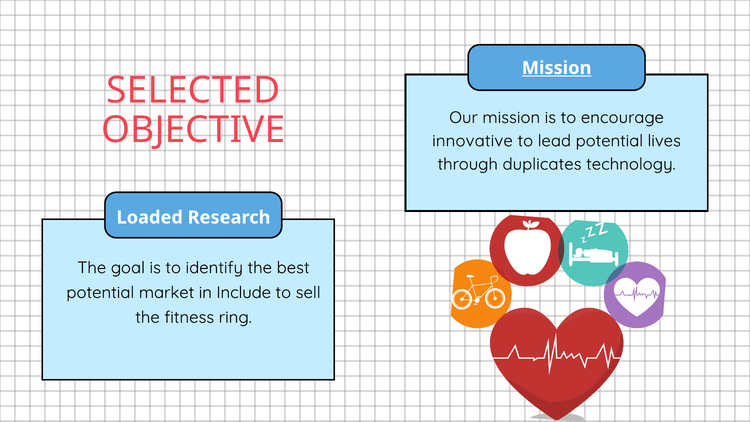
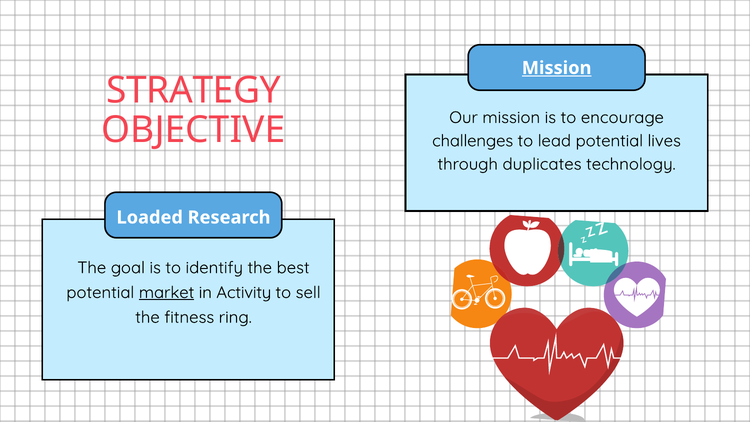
SELECTED: SELECTED -> STRATEGY
innovative: innovative -> challenges
market underline: none -> present
Include: Include -> Activity
